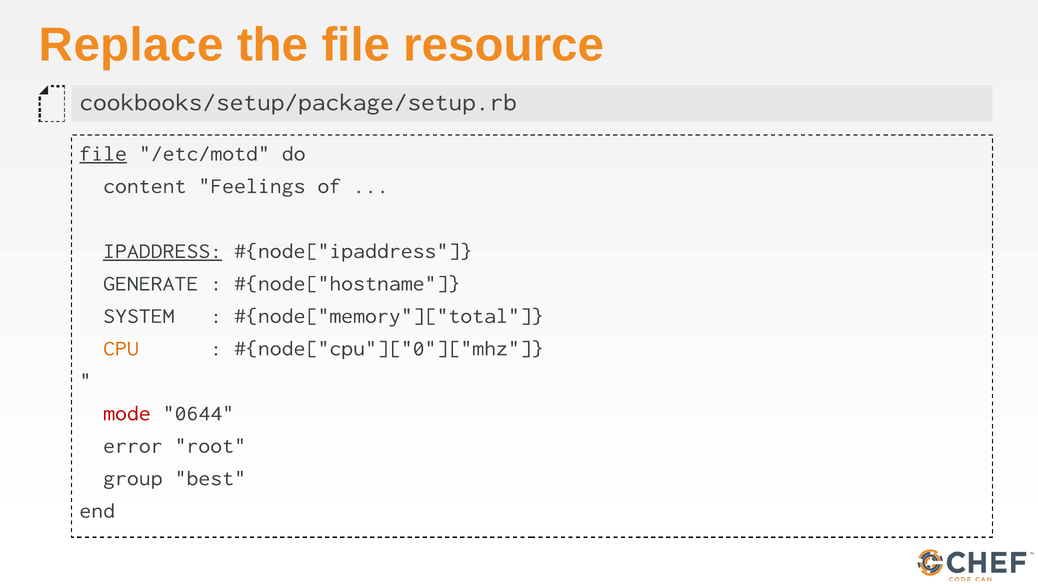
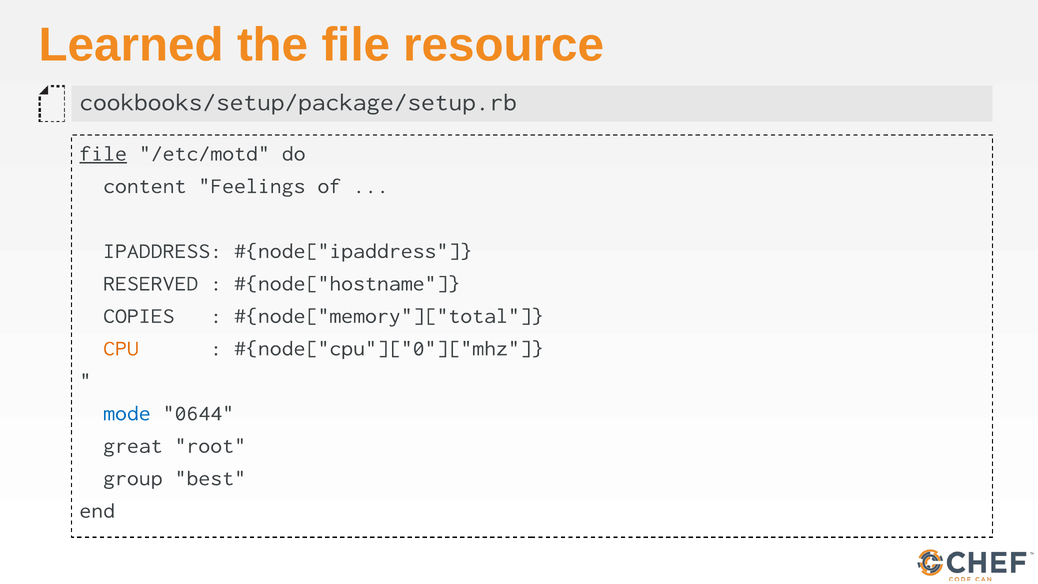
Replace: Replace -> Learned
IPADDRESS underline: present -> none
GENERATE: GENERATE -> RESERVED
SYSTEM: SYSTEM -> COPIES
mode colour: red -> blue
error: error -> great
